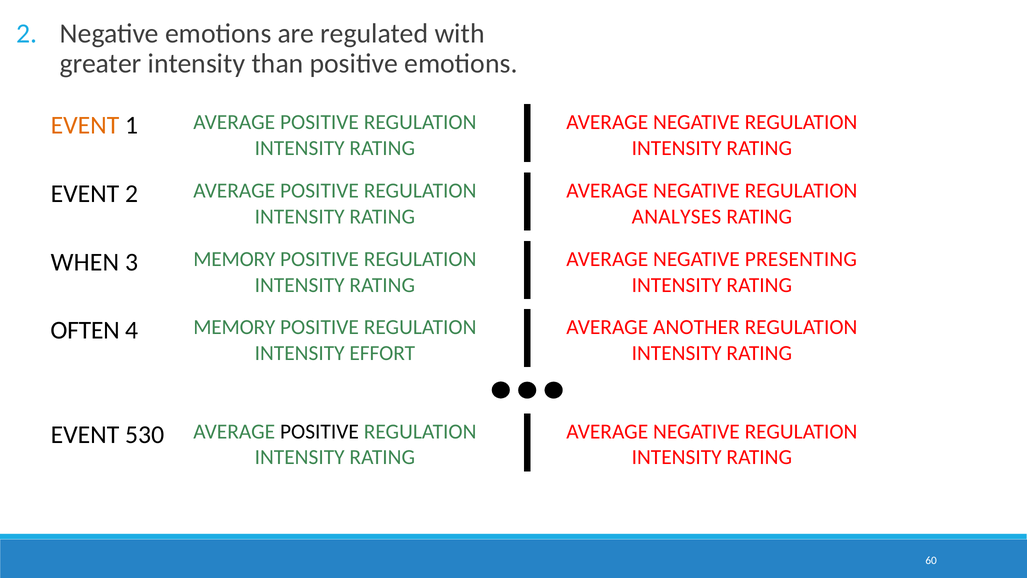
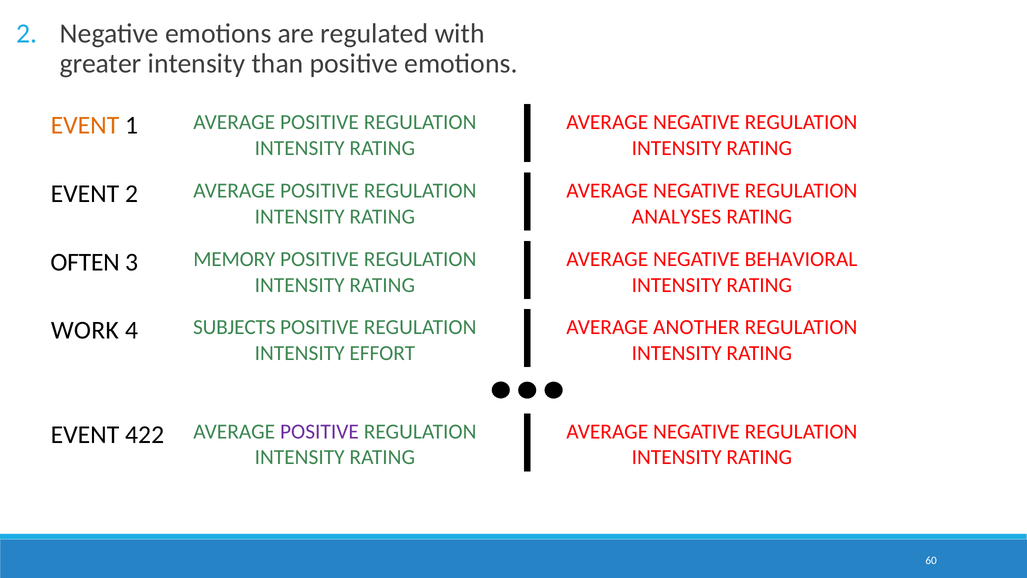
PRESENTING: PRESENTING -> BEHAVIORAL
WHEN: WHEN -> OFTEN
OFTEN: OFTEN -> WORK
4 MEMORY: MEMORY -> SUBJECTS
530: 530 -> 422
POSITIVE at (319, 431) colour: black -> purple
